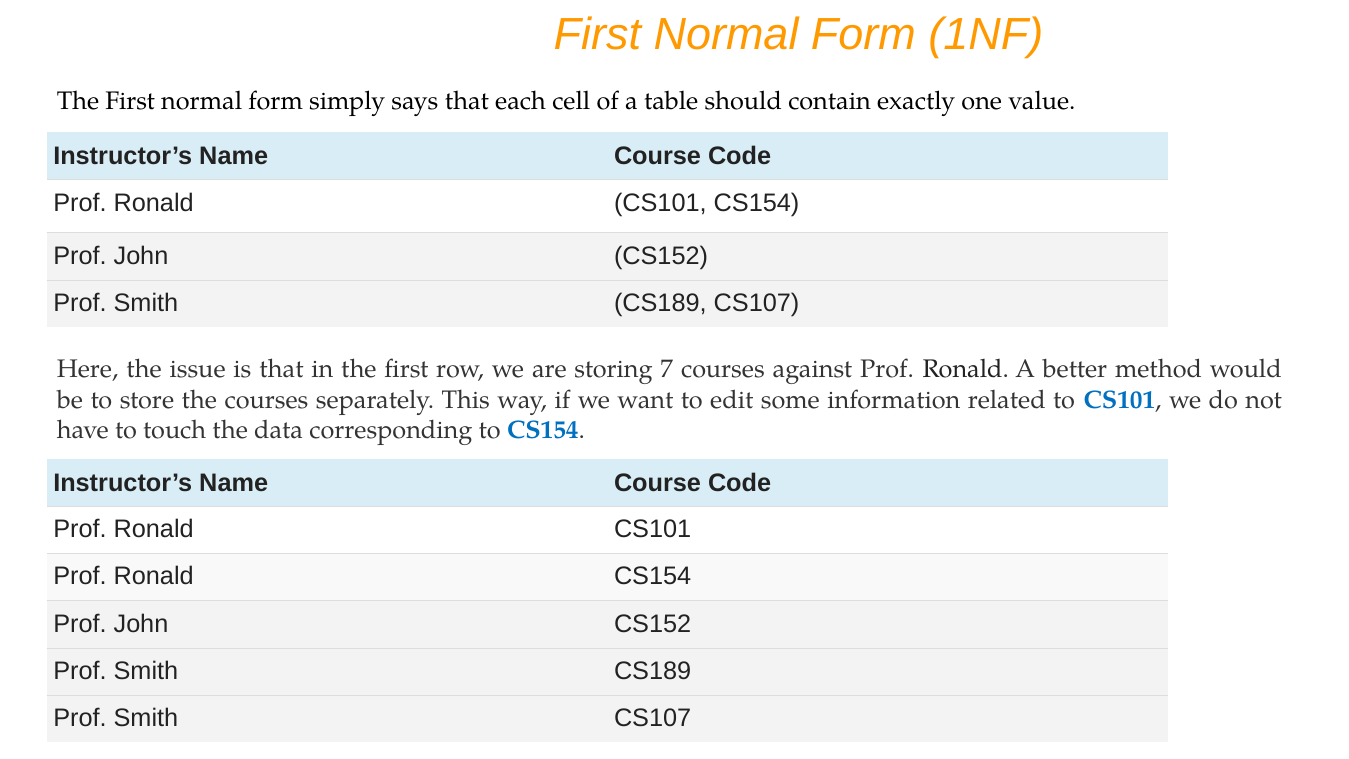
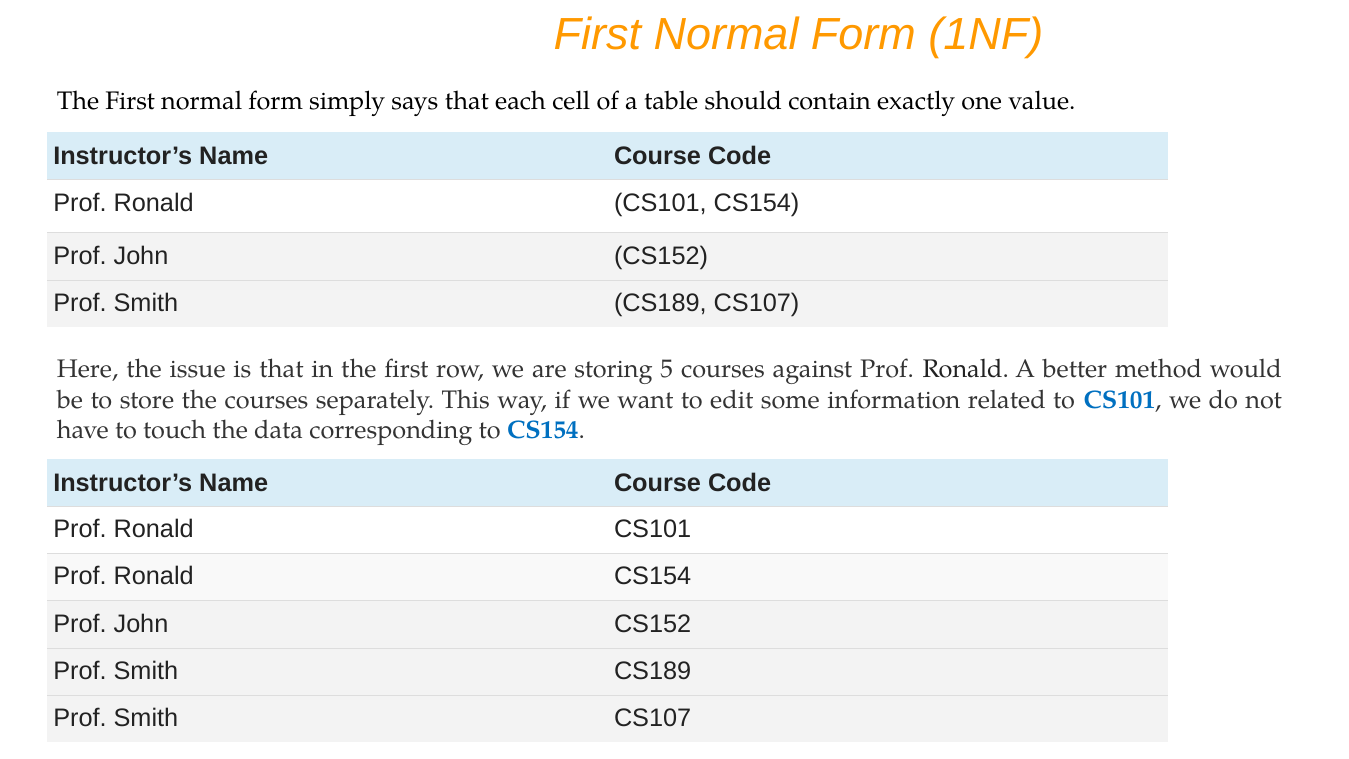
7: 7 -> 5
